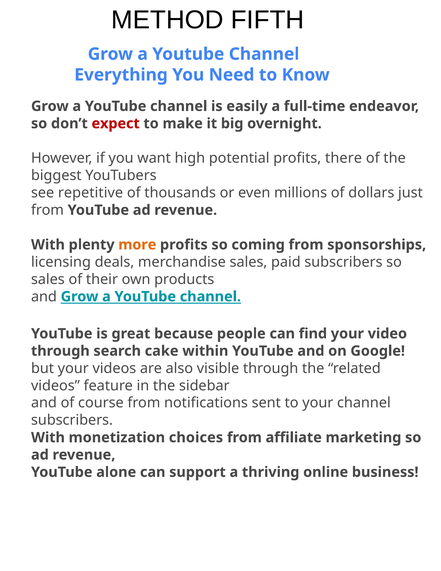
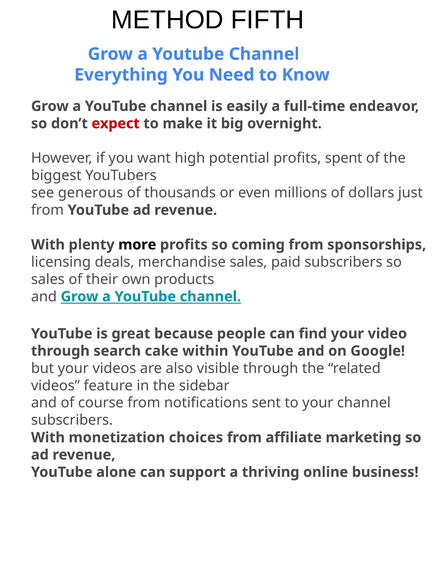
there: there -> spent
repetitive: repetitive -> generous
more colour: orange -> black
